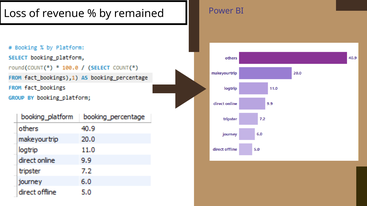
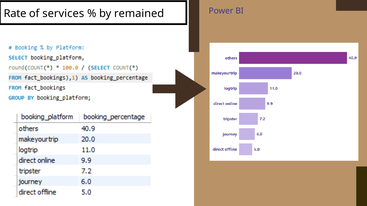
Loss: Loss -> Rate
revenue: revenue -> services
